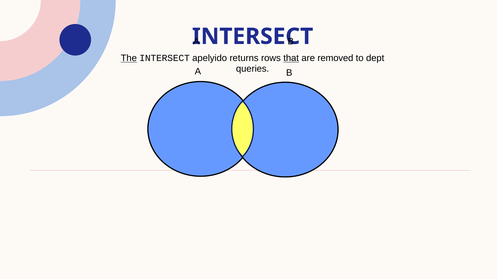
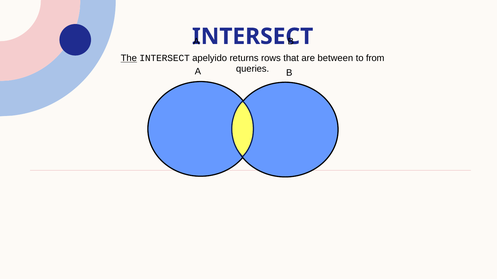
that underline: present -> none
removed: removed -> between
dept: dept -> from
